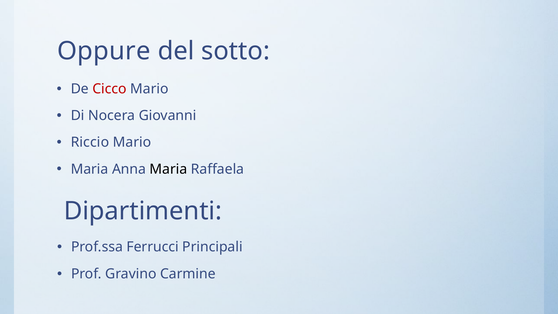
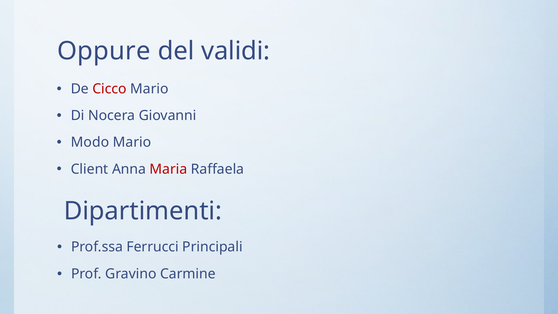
sotto: sotto -> validi
Riccio: Riccio -> Modo
Maria at (90, 169): Maria -> Client
Maria at (168, 169) colour: black -> red
